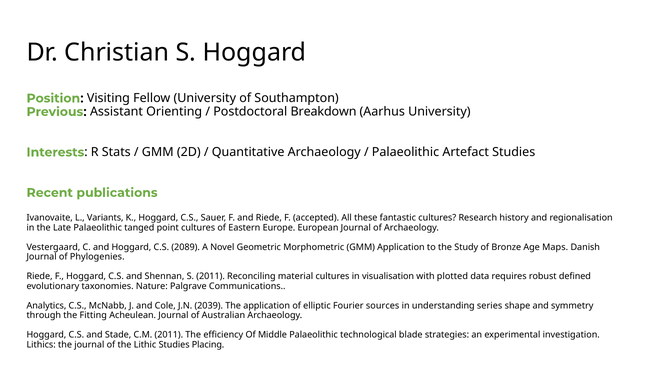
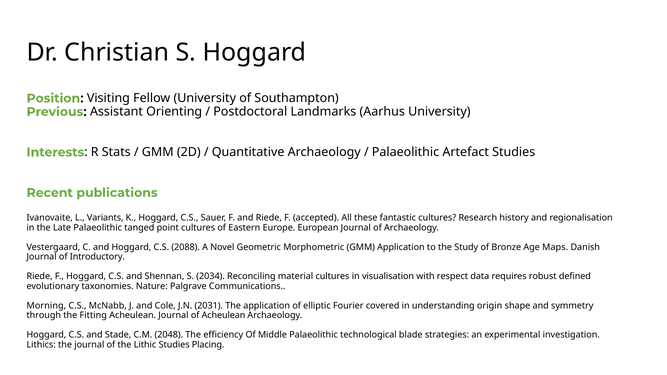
Breakdown: Breakdown -> Landmarks
2089: 2089 -> 2088
Phylogenies: Phylogenies -> Introductory
S 2011: 2011 -> 2034
plotted: plotted -> respect
Analytics: Analytics -> Morning
2039: 2039 -> 2031
sources: sources -> covered
series: series -> origin
of Australian: Australian -> Acheulean
C.M 2011: 2011 -> 2048
